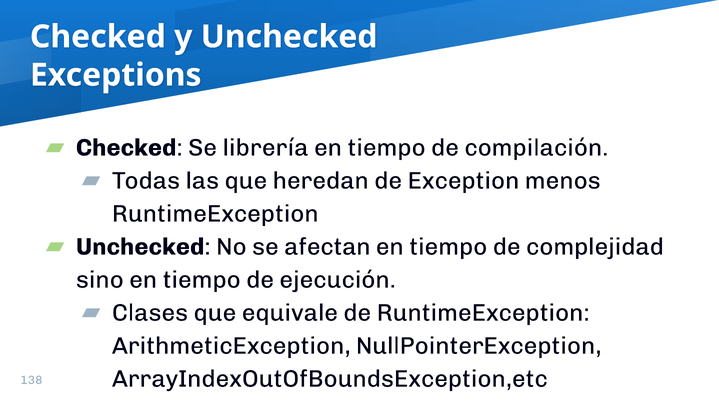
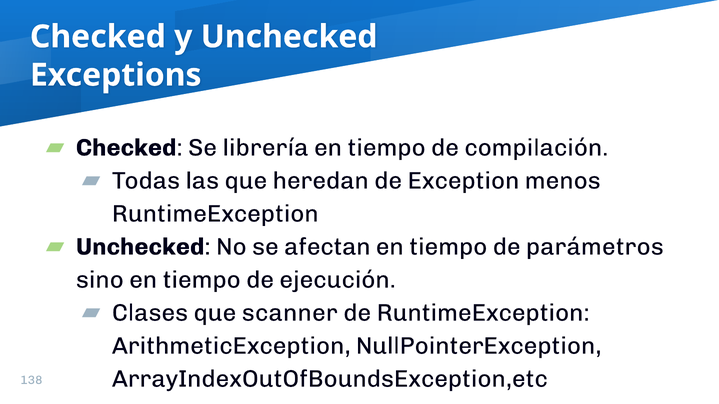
complejidad: complejidad -> parámetros
equivale: equivale -> scanner
